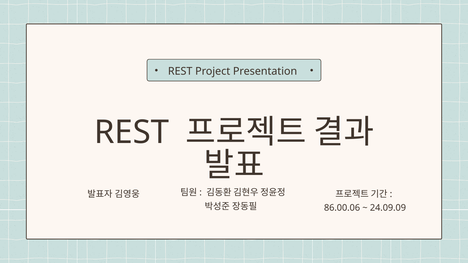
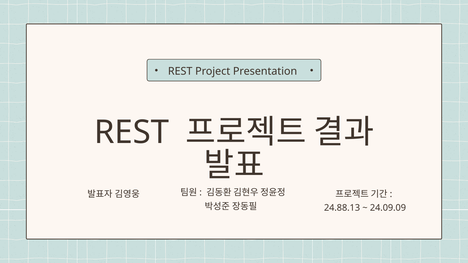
86.00.06: 86.00.06 -> 24.88.13
